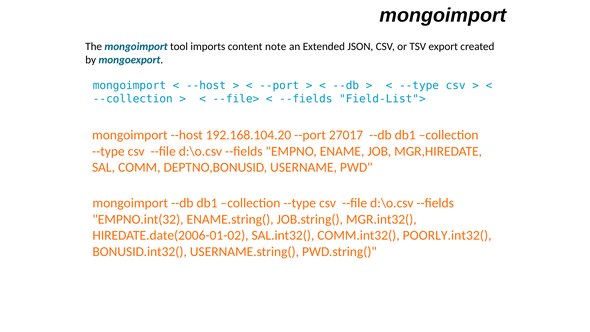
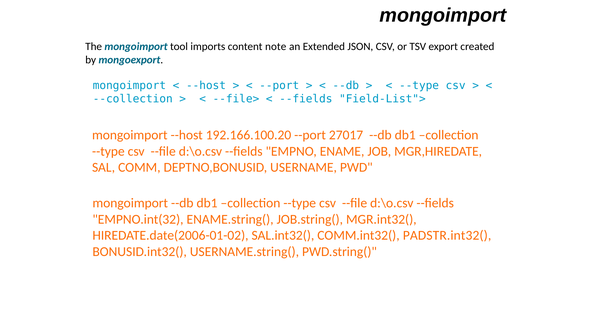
192.168.104.20: 192.168.104.20 -> 192.166.100.20
POORLY.int32(: POORLY.int32( -> PADSTR.int32(
